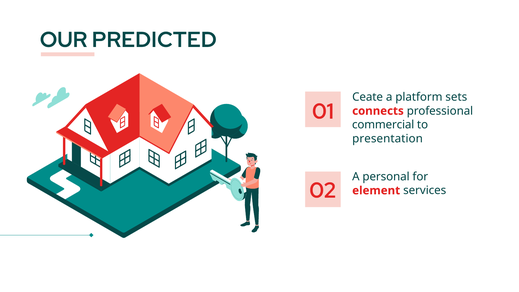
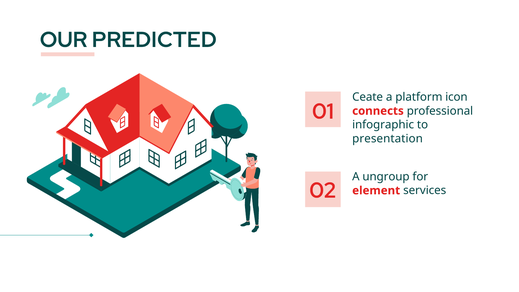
sets: sets -> icon
commercial: commercial -> infographic
personal: personal -> ungroup
